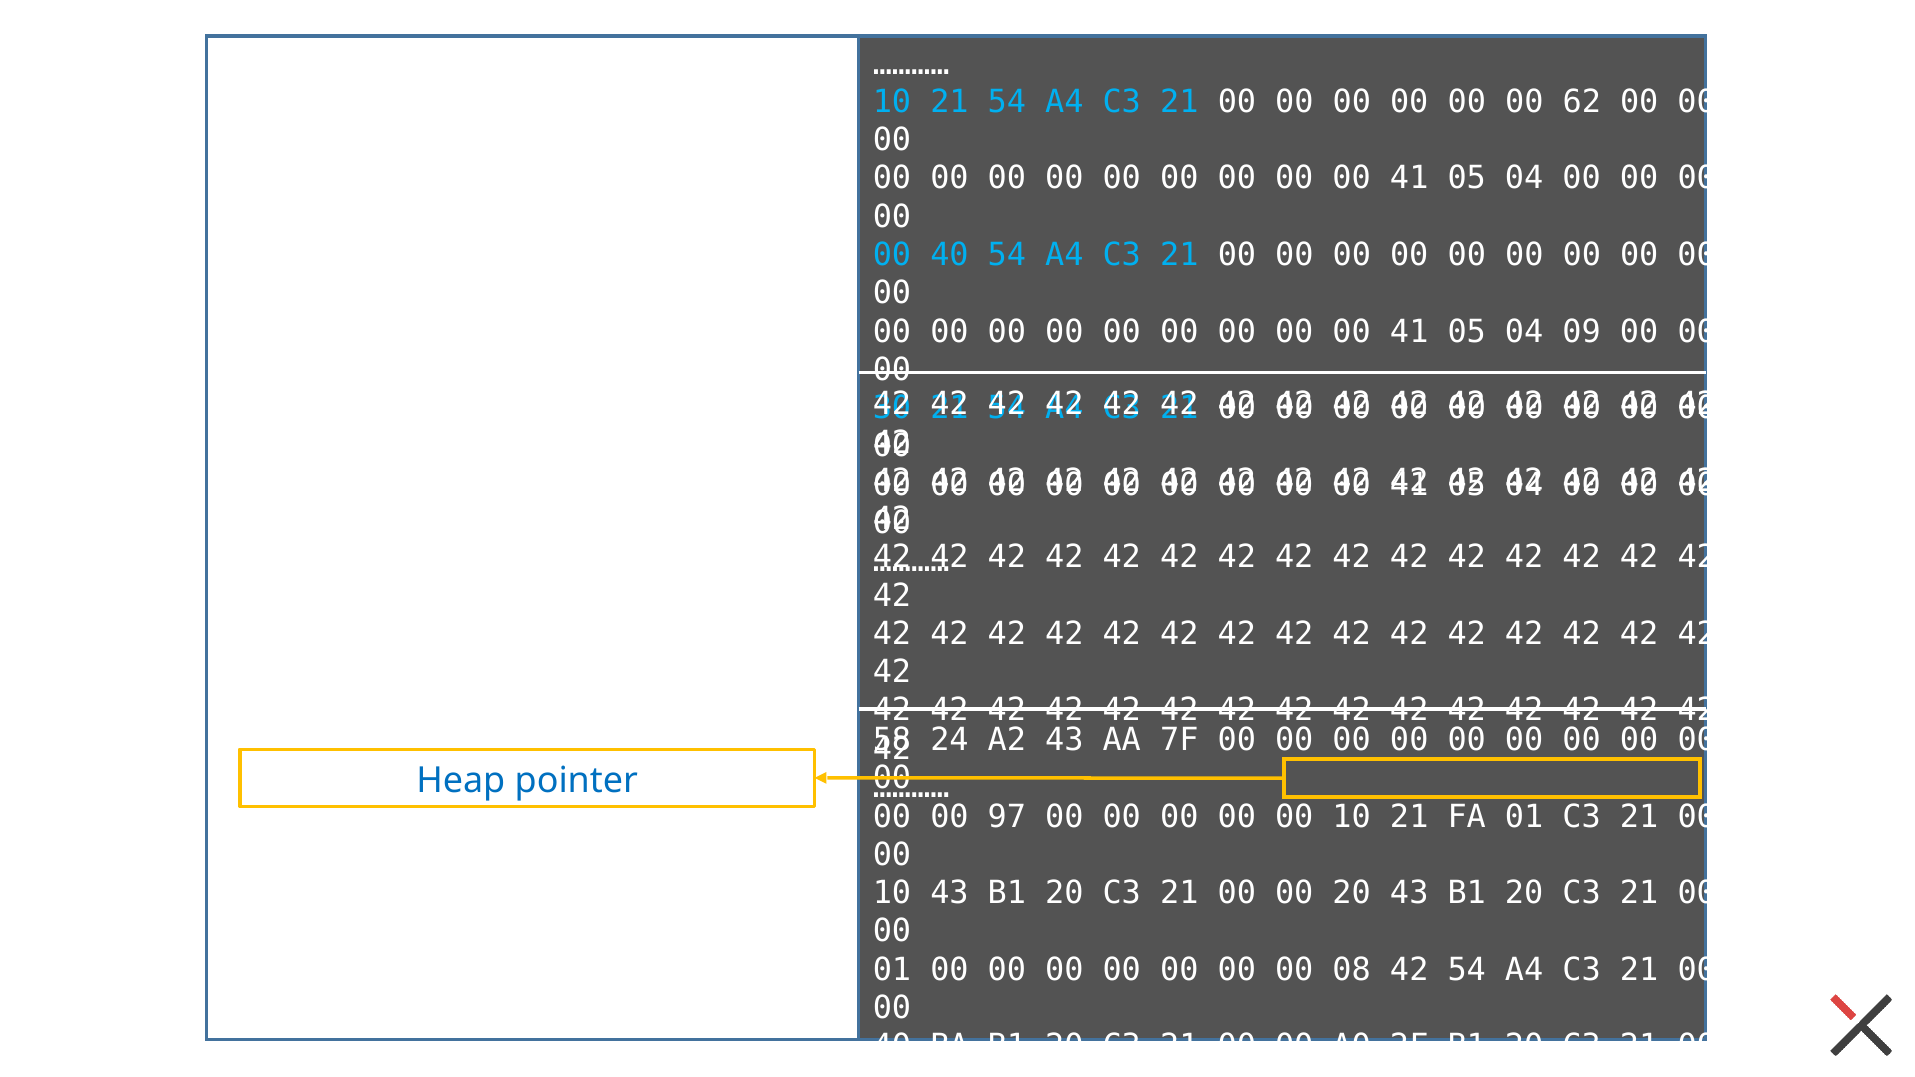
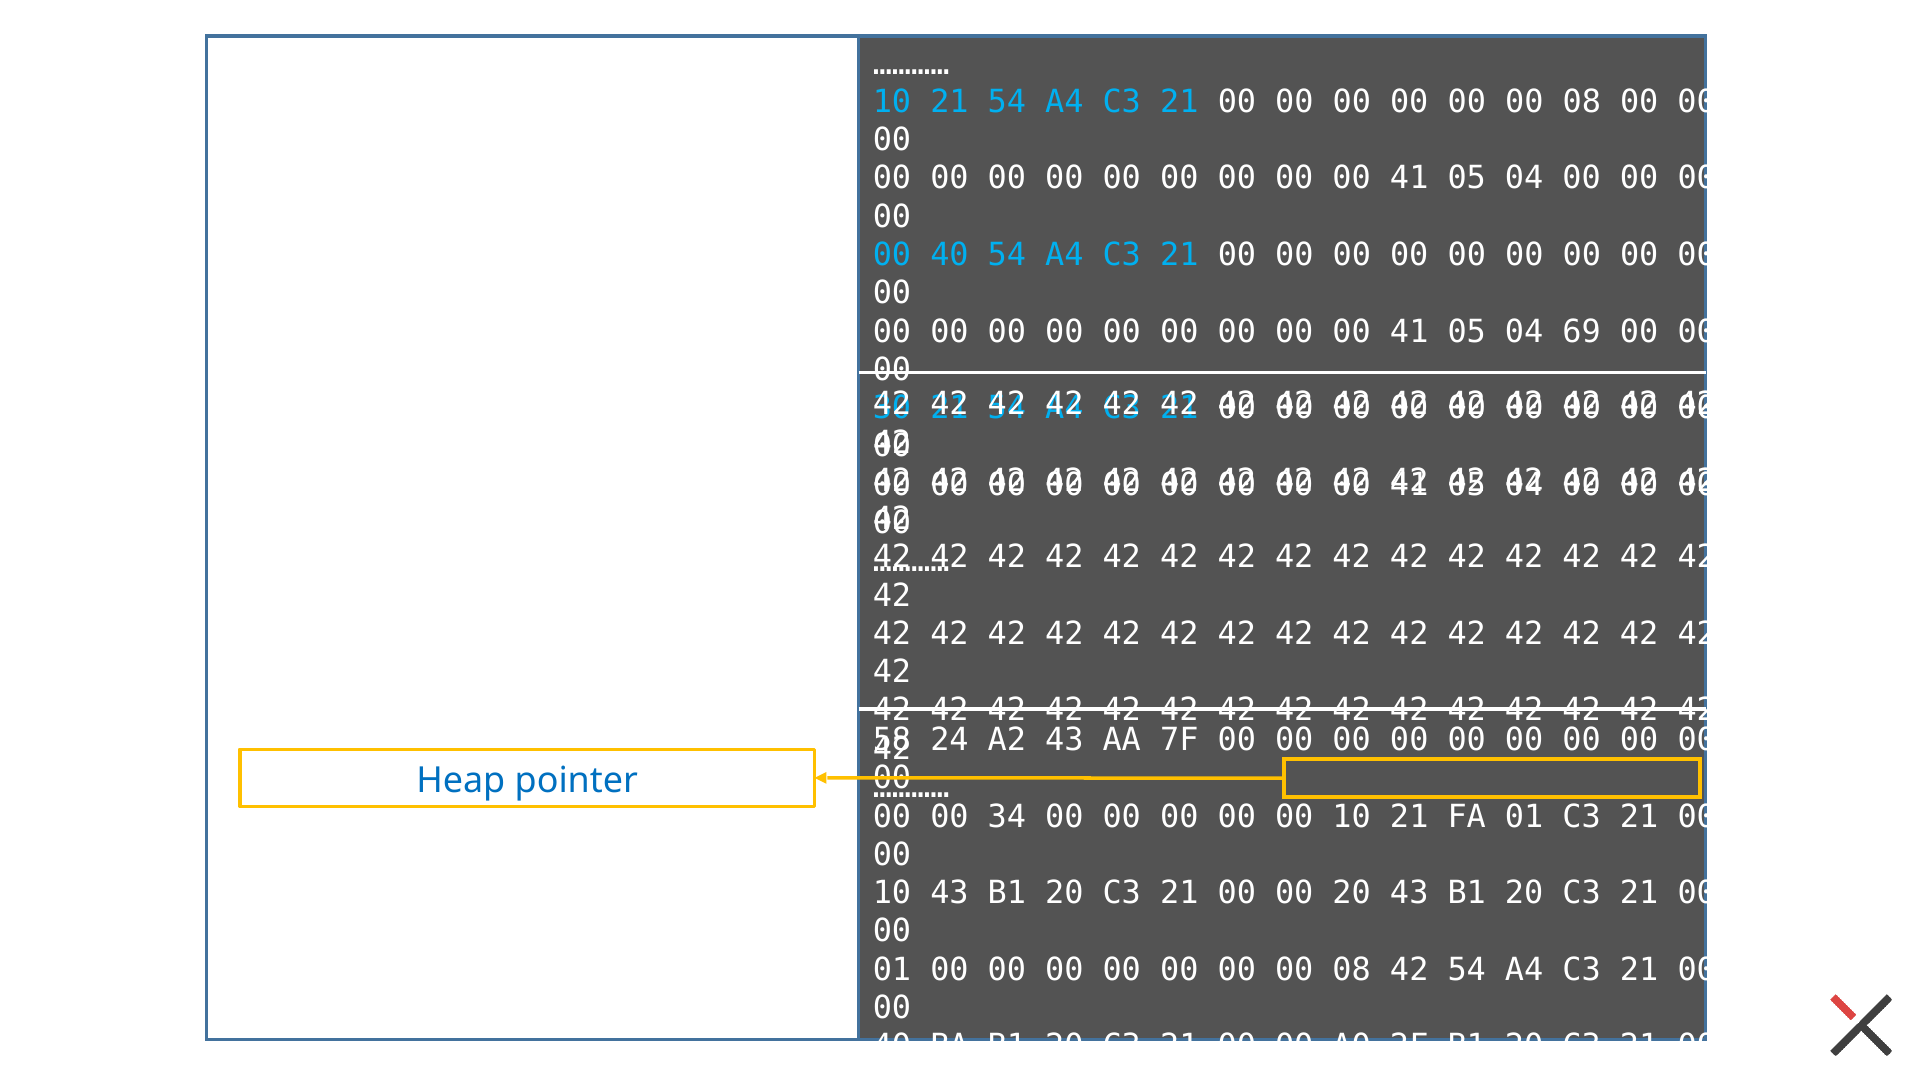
62 at (1582, 102): 62 -> 08
09: 09 -> 69
97: 97 -> 34
